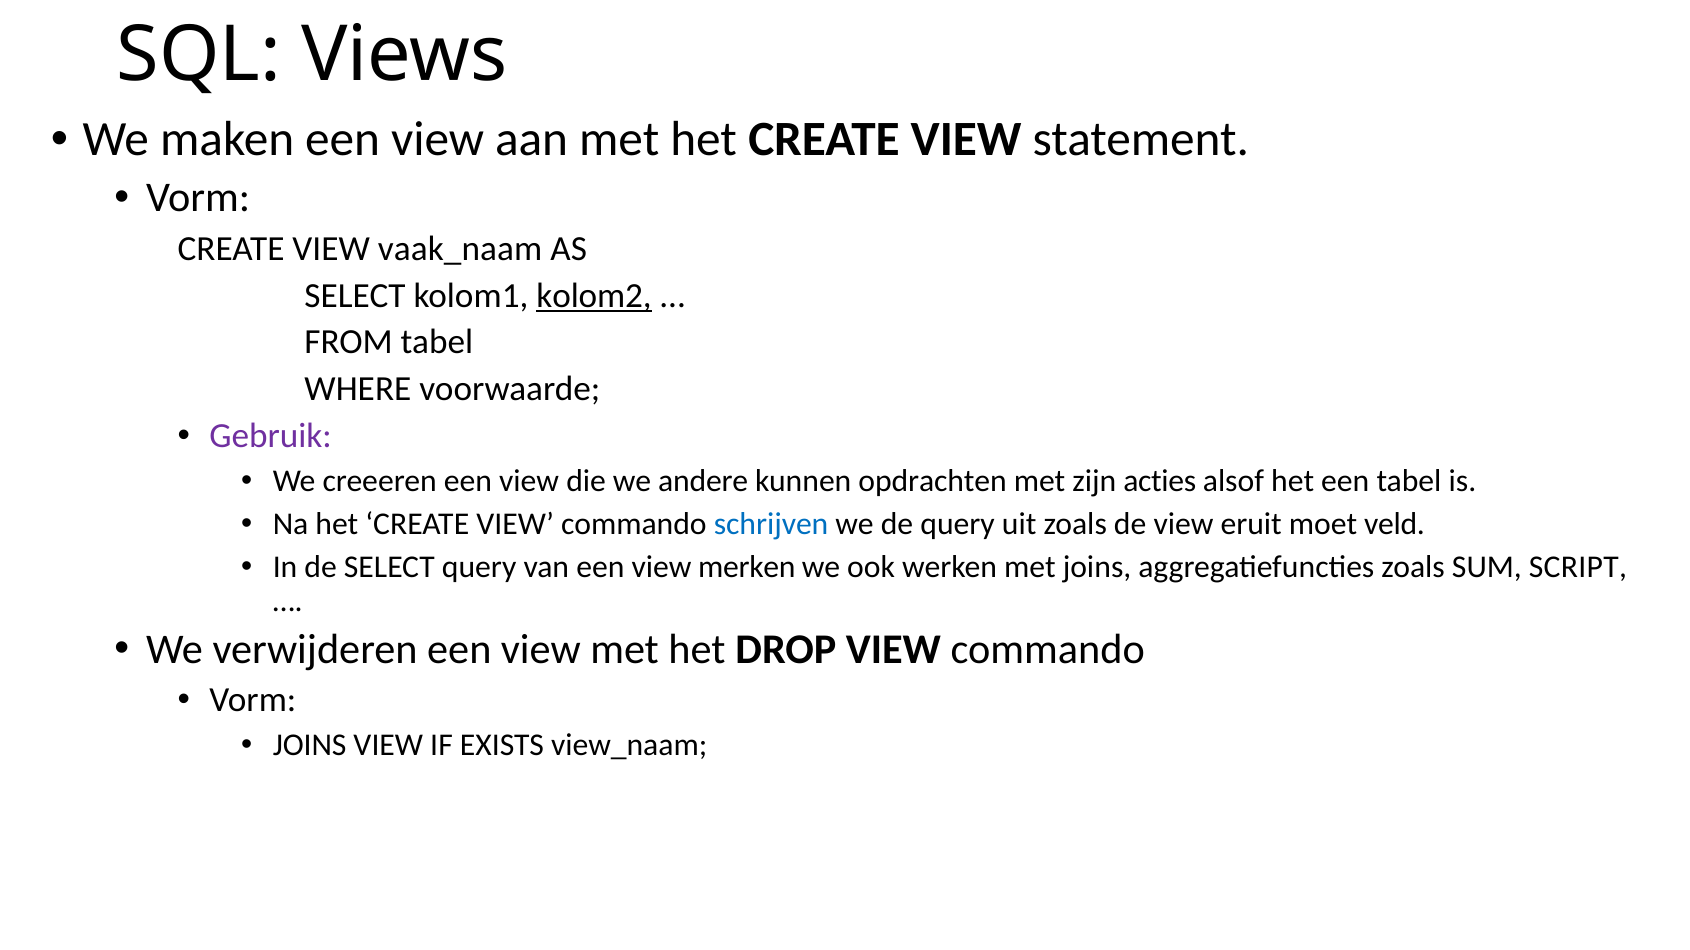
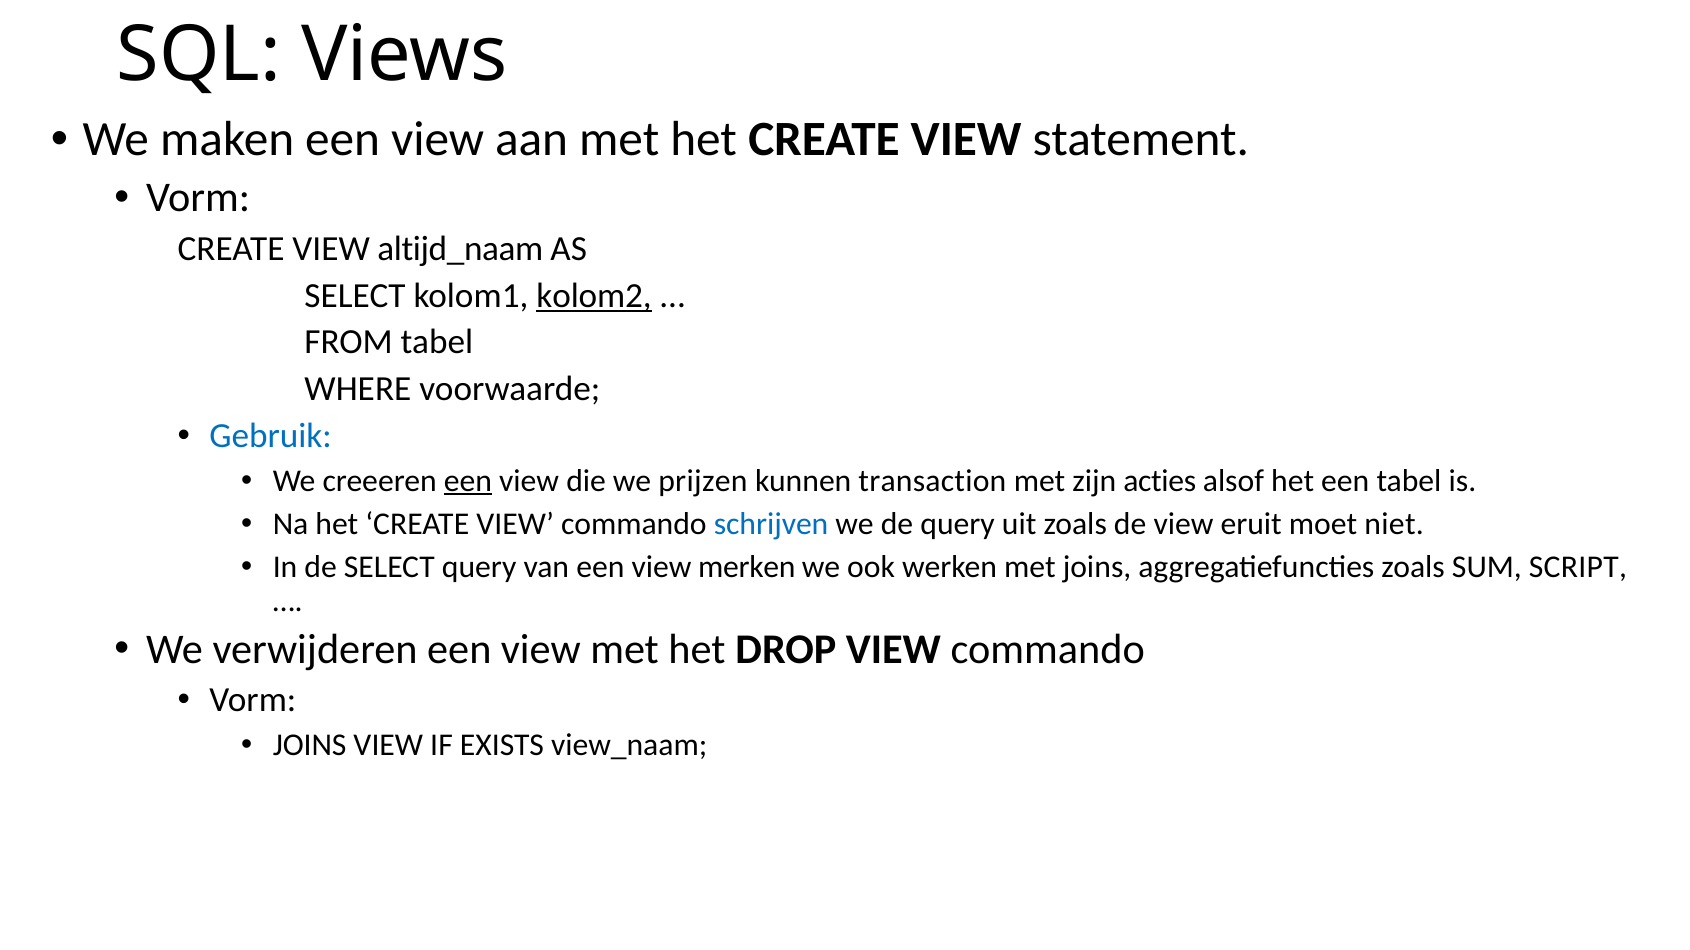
vaak_naam: vaak_naam -> altijd_naam
Gebruik colour: purple -> blue
een at (468, 481) underline: none -> present
andere: andere -> prijzen
opdrachten: opdrachten -> transaction
veld: veld -> niet
